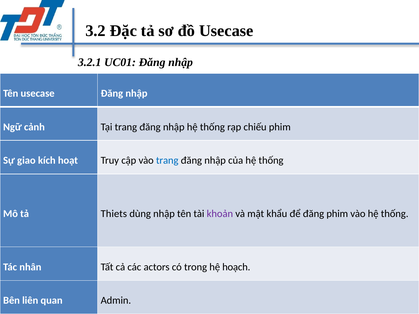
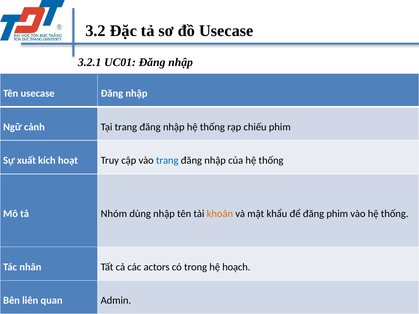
giao: giao -> xuất
Thiets: Thiets -> Nhóm
khoản colour: purple -> orange
